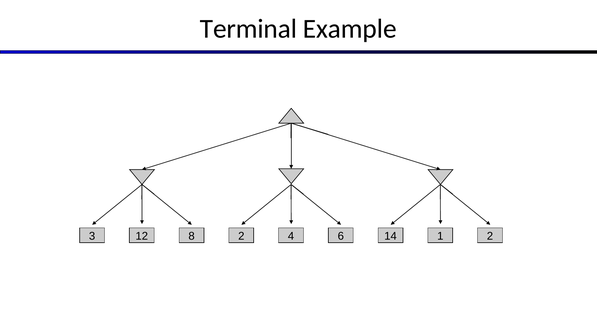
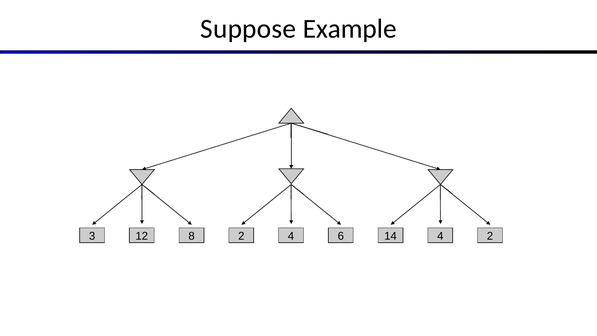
Terminal: Terminal -> Suppose
8 1: 1 -> 4
